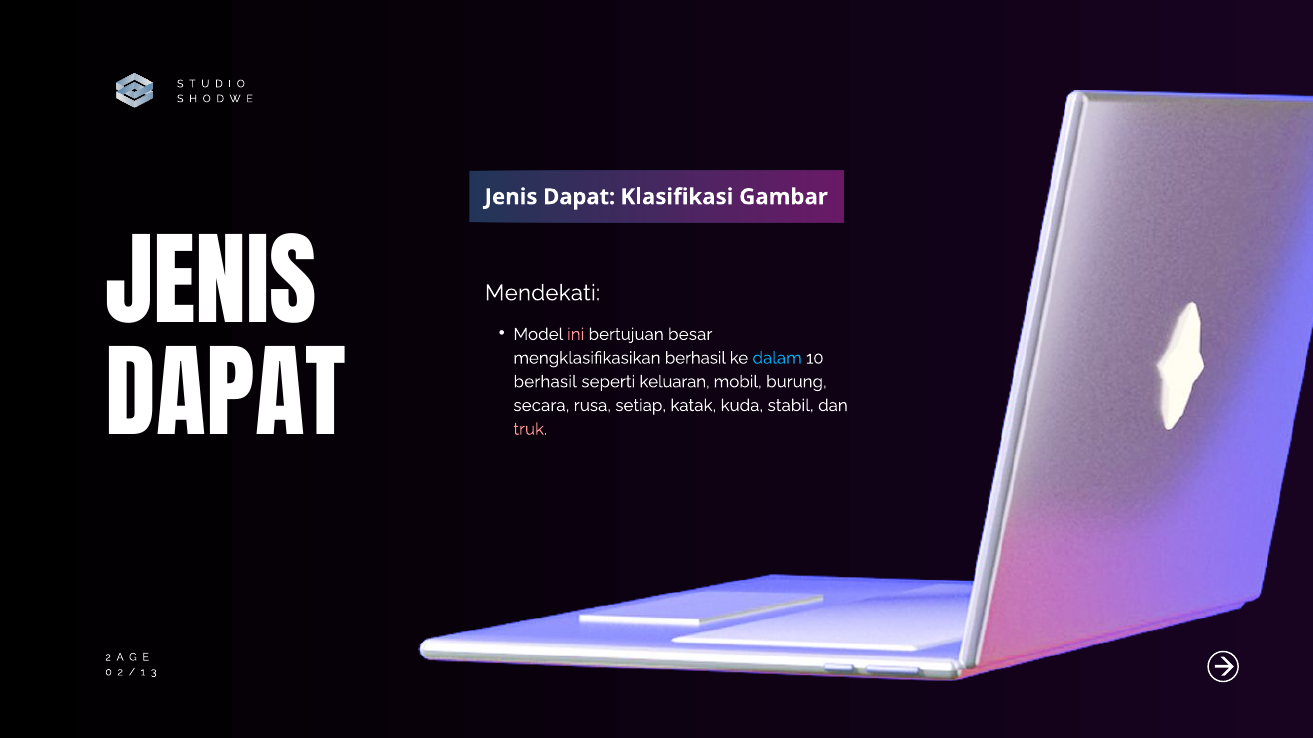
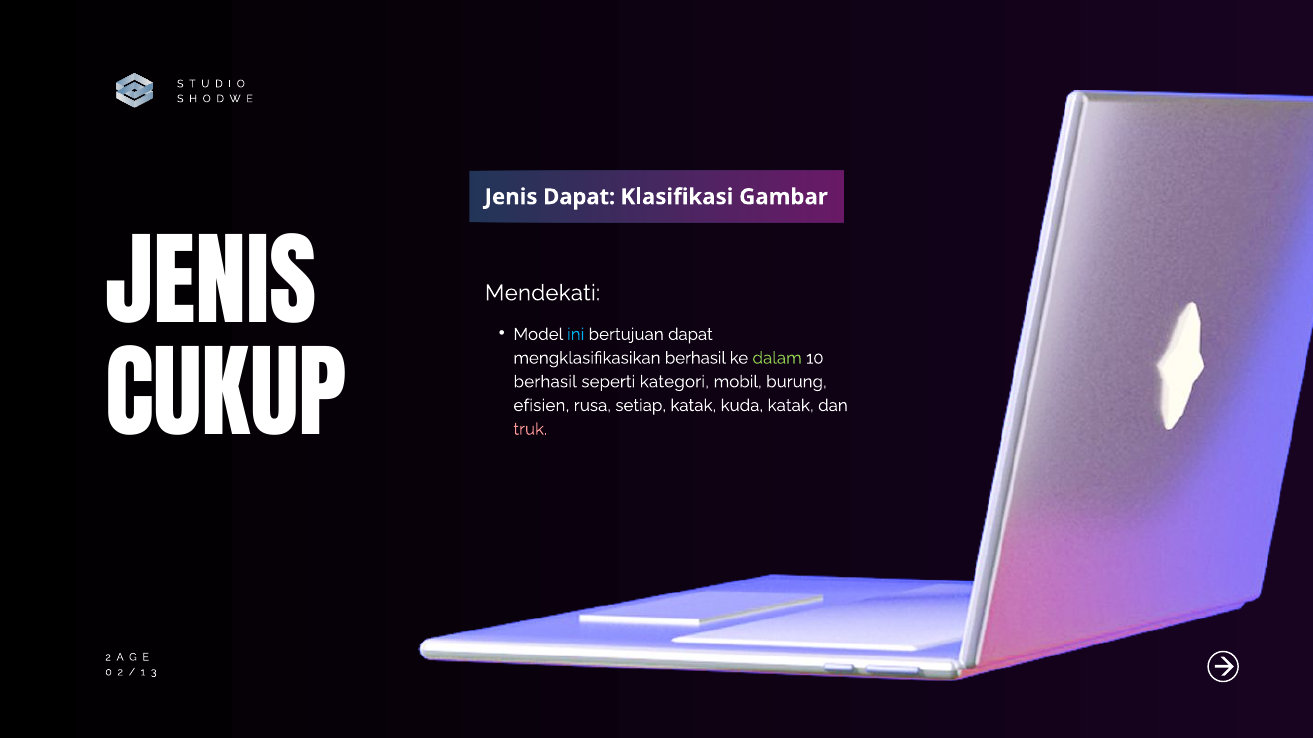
ini colour: pink -> light blue
bertujuan besar: besar -> dapat
dalam colour: light blue -> light green
DAPAT at (226, 401): DAPAT -> CUKUP
keluaran: keluaran -> kategori
secara: secara -> efisien
kuda stabil: stabil -> katak
